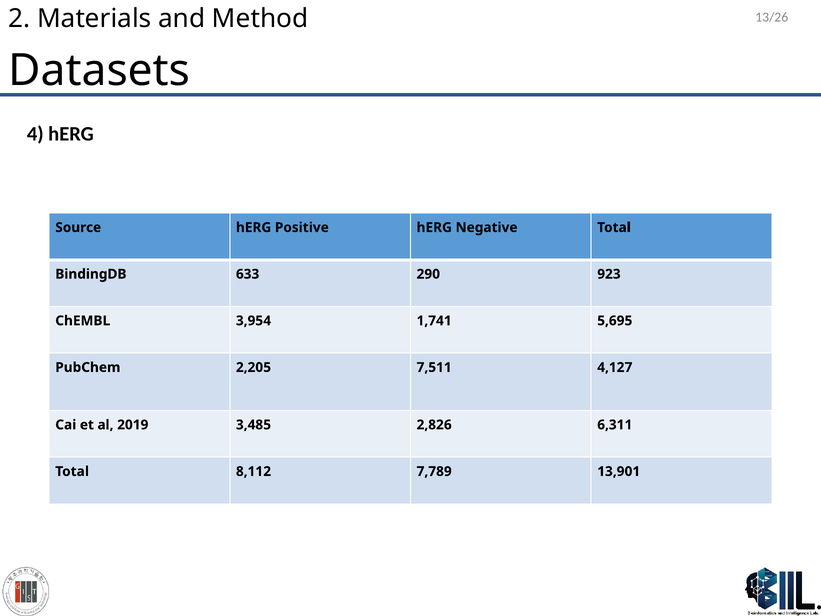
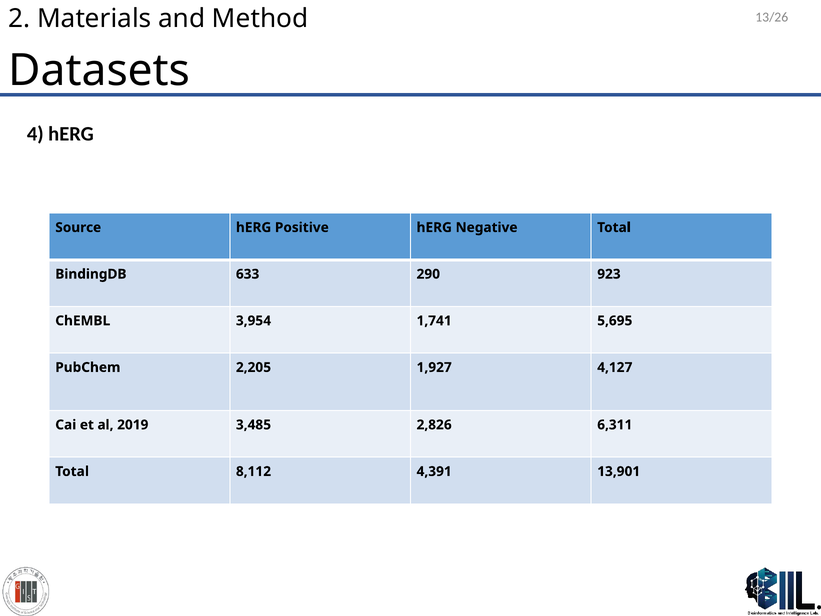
7,511: 7,511 -> 1,927
7,789: 7,789 -> 4,391
